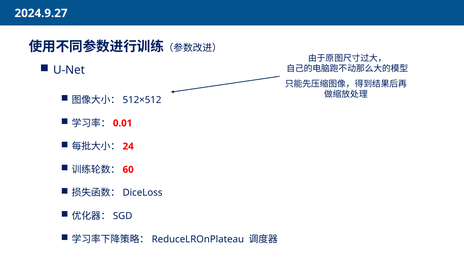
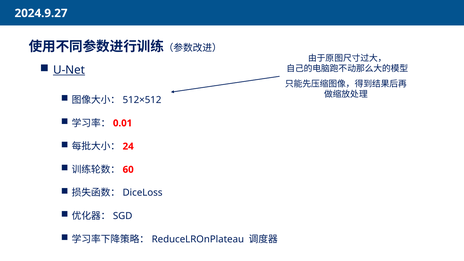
U-Net underline: none -> present
